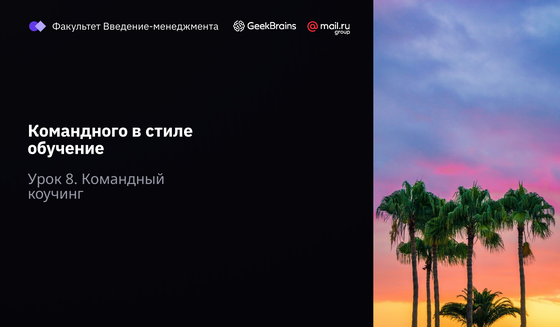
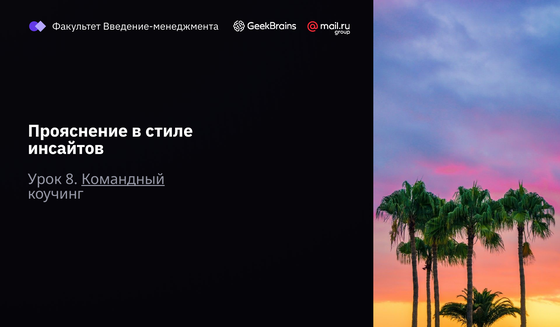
Командного: Командного -> Прояснение
обучение: обучение -> инсайтов
Командный underline: none -> present
